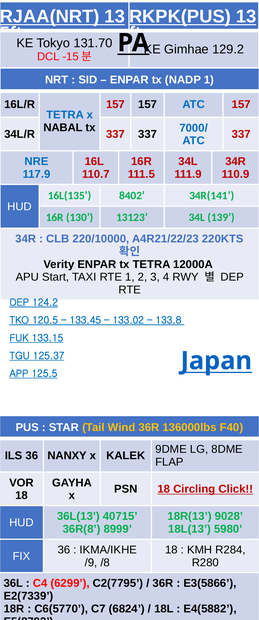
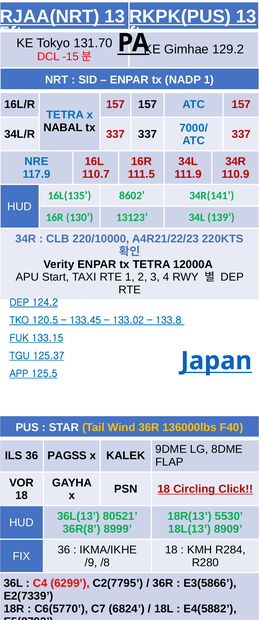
8402: 8402 -> 8602
NANXY: NANXY -> PAGSS
40715: 40715 -> 80521
9028: 9028 -> 5530
5980: 5980 -> 8909
